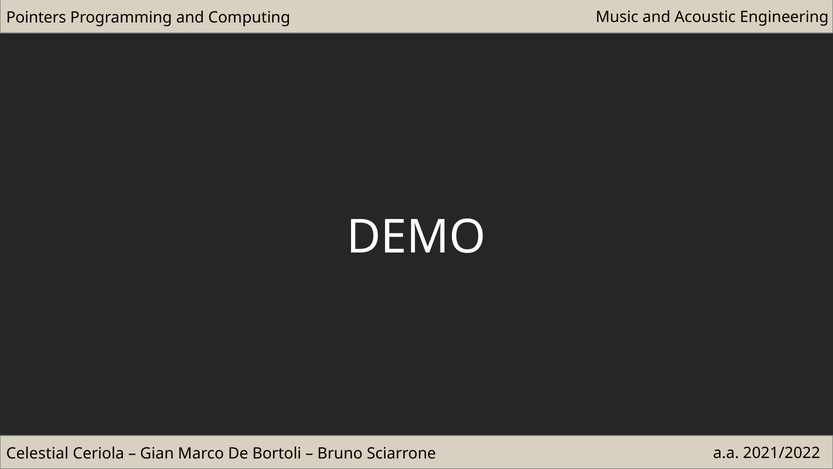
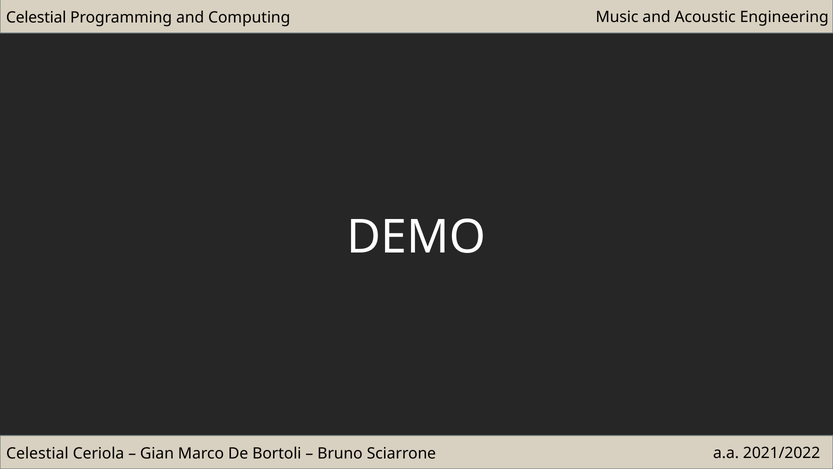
Pointers at (36, 17): Pointers -> Celestial
